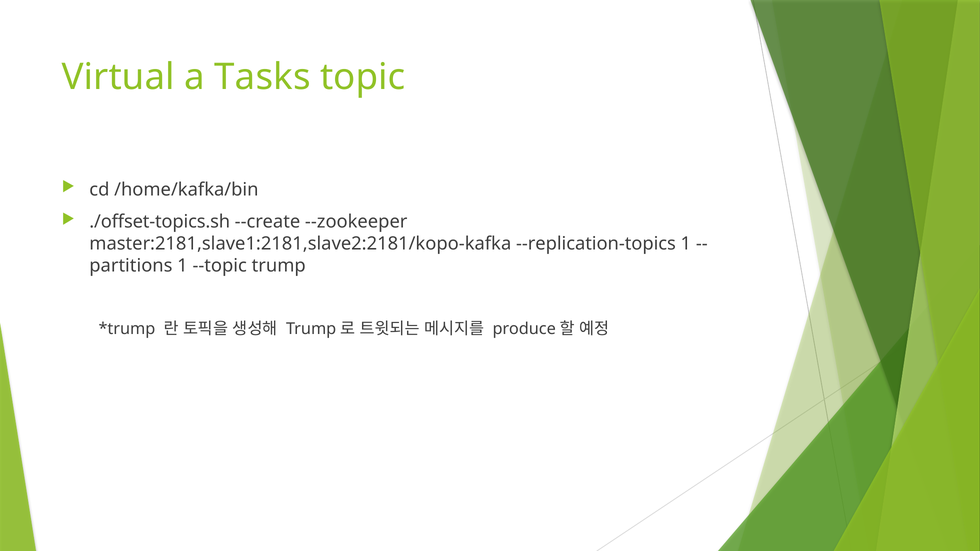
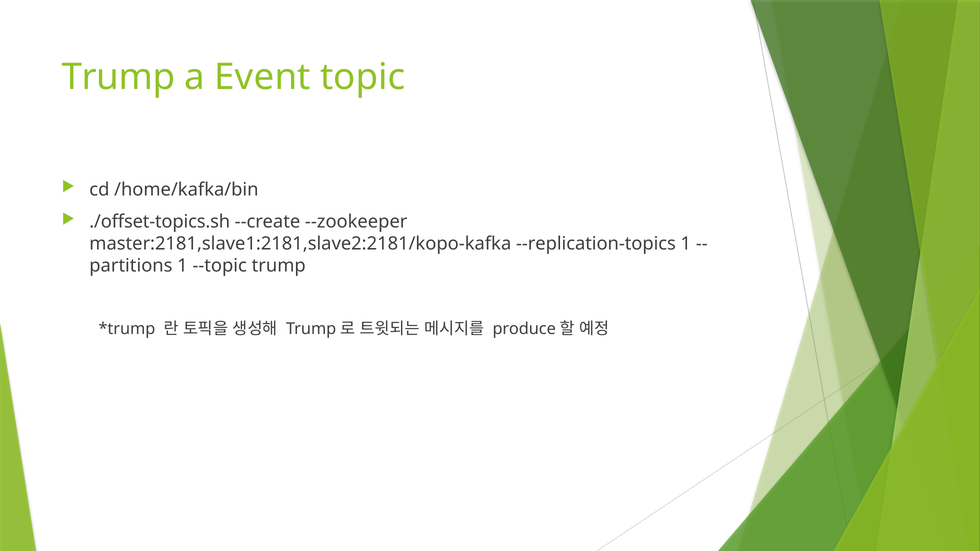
Virtual at (118, 77): Virtual -> Trump
Tasks: Tasks -> Event
